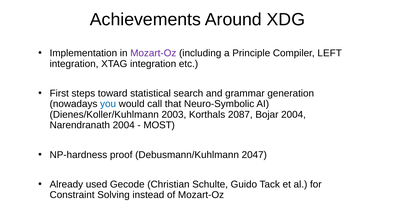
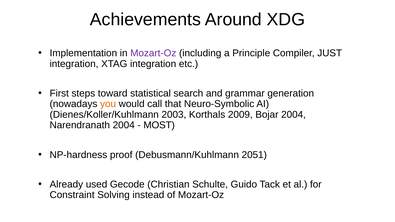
LEFT: LEFT -> JUST
you colour: blue -> orange
2087: 2087 -> 2009
2047: 2047 -> 2051
